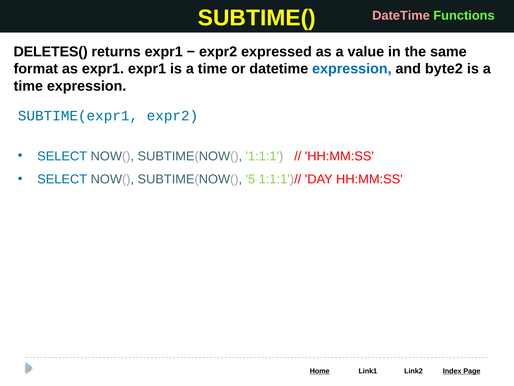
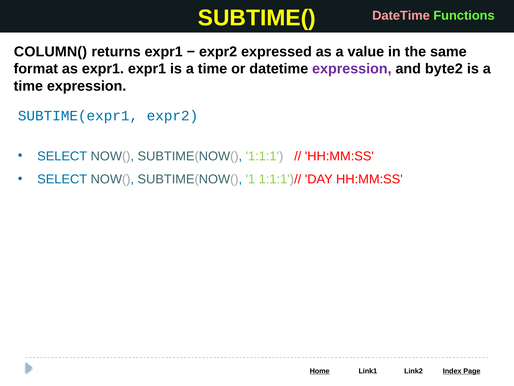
DELETES(: DELETES( -> COLUMN(
expression at (352, 69) colour: blue -> purple
5: 5 -> 1
